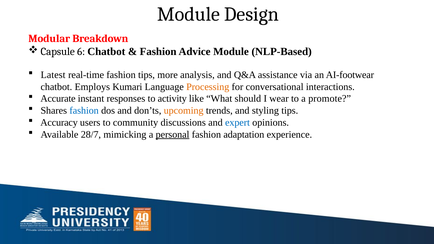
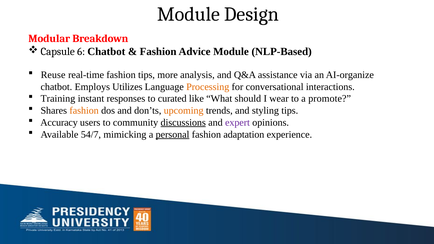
Latest: Latest -> Reuse
AI-footwear: AI-footwear -> AI-organize
Kumari: Kumari -> Utilizes
Accurate: Accurate -> Training
activity: activity -> curated
fashion at (84, 111) colour: blue -> orange
discussions underline: none -> present
expert colour: blue -> purple
28/7: 28/7 -> 54/7
